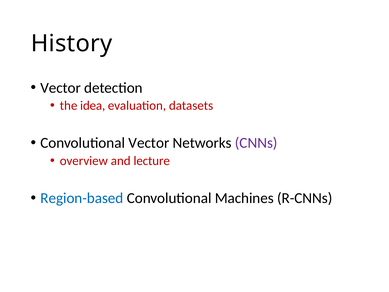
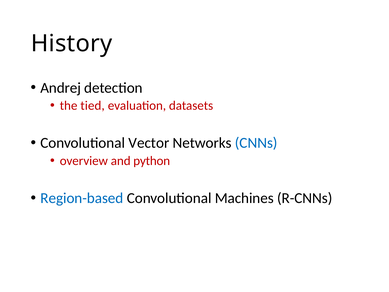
Vector at (61, 88): Vector -> Andrej
idea: idea -> tied
CNNs colour: purple -> blue
lecture: lecture -> python
